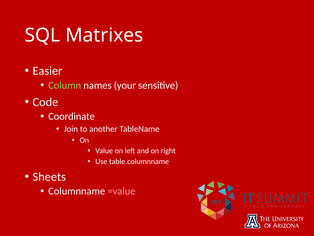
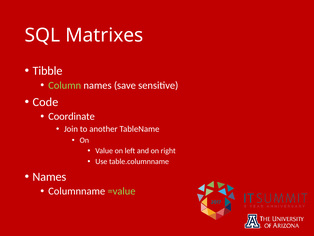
Easier: Easier -> Tibble
your: your -> save
Sheets at (49, 176): Sheets -> Names
=value colour: pink -> light green
